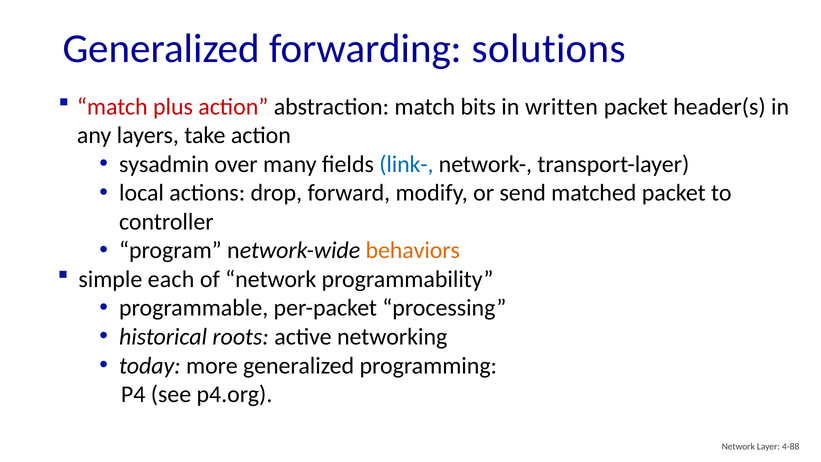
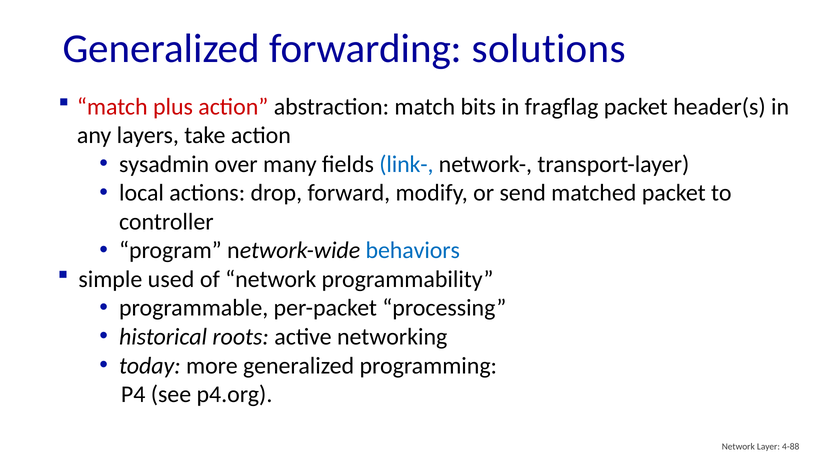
written: written -> fragflag
behaviors colour: orange -> blue
each: each -> used
